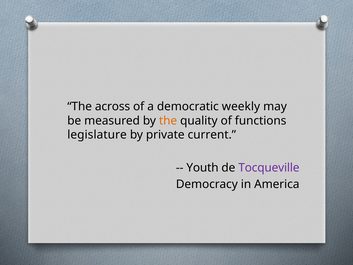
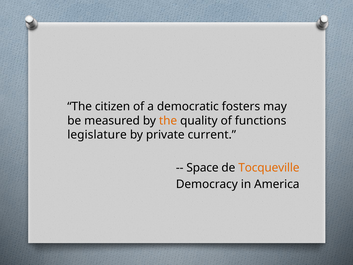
across: across -> citizen
weekly: weekly -> fosters
Youth: Youth -> Space
Tocqueville colour: purple -> orange
